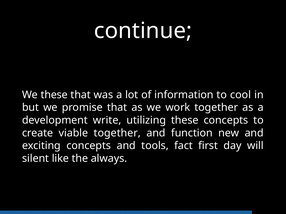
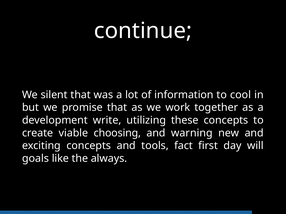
We these: these -> silent
viable together: together -> choosing
function: function -> warning
silent: silent -> goals
